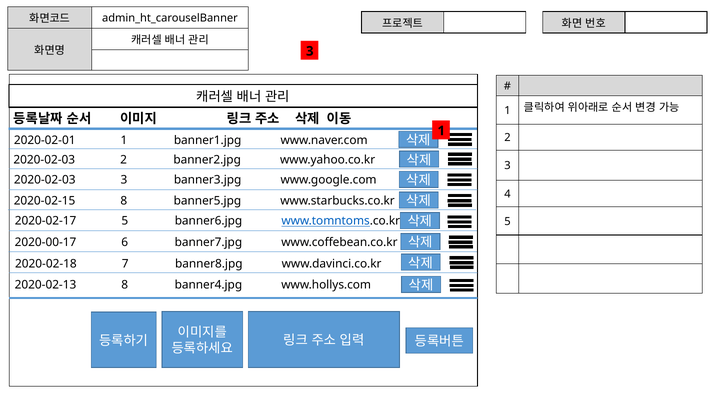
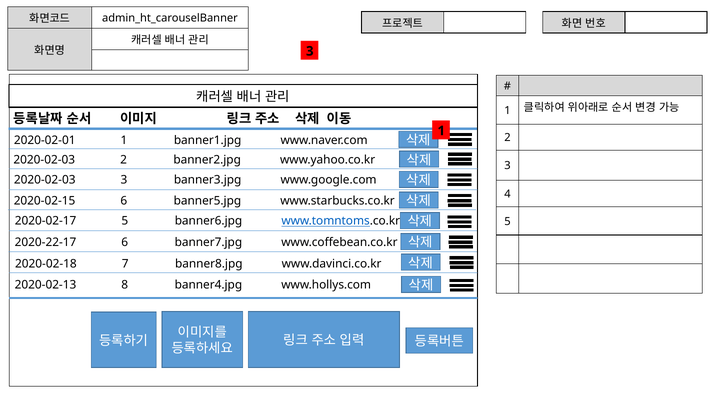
2020-02-15 8: 8 -> 6
2020-00-17: 2020-00-17 -> 2020-22-17
